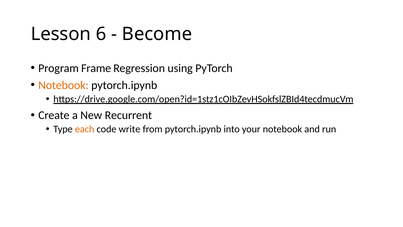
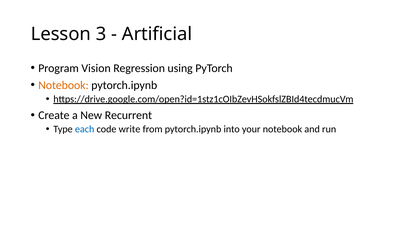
6: 6 -> 3
Become: Become -> Artificial
Frame: Frame -> Vision
each colour: orange -> blue
